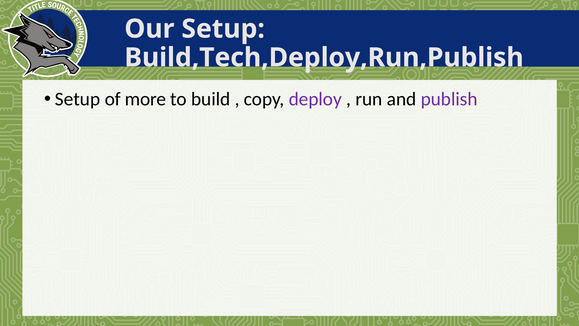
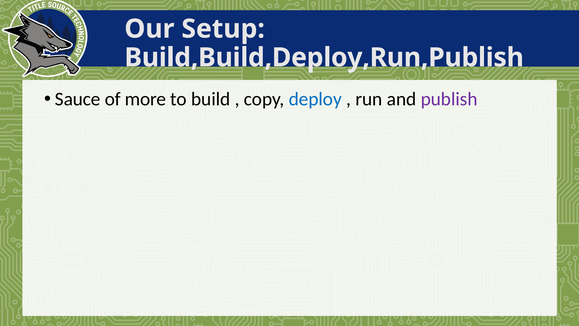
Build,Tech,Deploy,Run,Publish: Build,Tech,Deploy,Run,Publish -> Build,Build,Deploy,Run,Publish
Setup at (78, 99): Setup -> Sauce
deploy colour: purple -> blue
